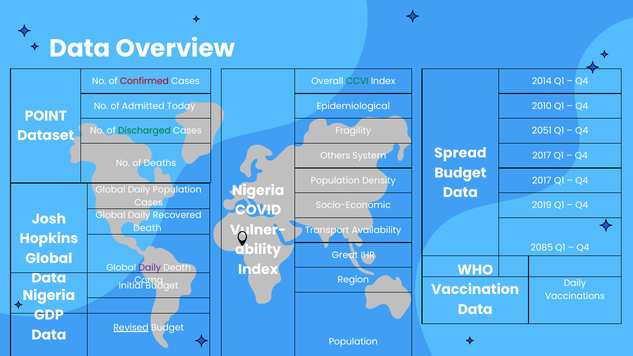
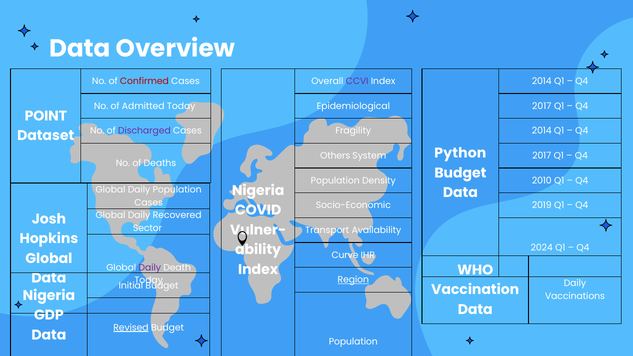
CCVI colour: green -> purple
2010 at (542, 106): 2010 -> 2017
Discharged colour: green -> purple
2051 at (542, 131): 2051 -> 2014
Spread: Spread -> Python
2017 at (542, 181): 2017 -> 2010
Death at (147, 228): Death -> Sector
2085: 2085 -> 2024
Great: Great -> Curve
Region underline: none -> present
Coma at (149, 280): Coma -> Today
